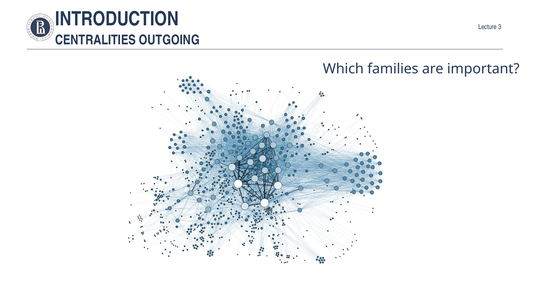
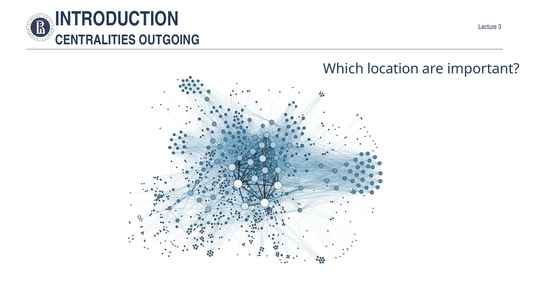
families: families -> location
